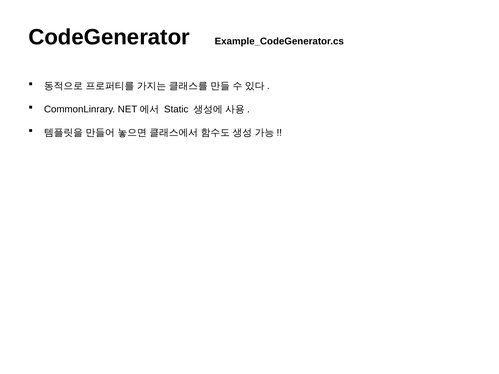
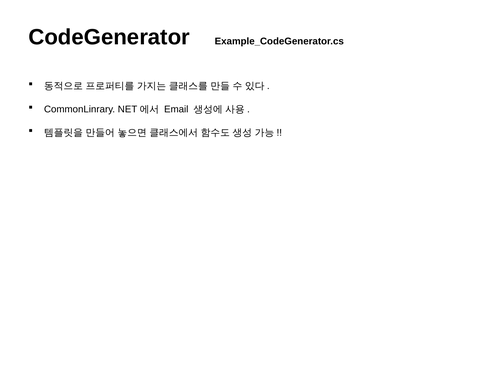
Static: Static -> Email
